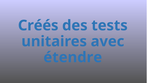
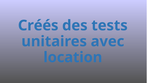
étendre: étendre -> location
